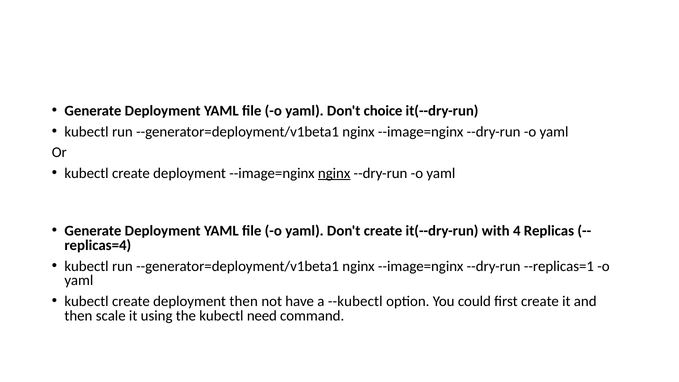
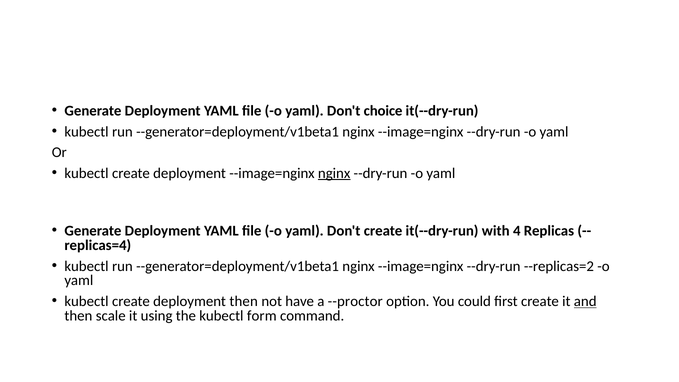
--replicas=1: --replicas=1 -> --replicas=2
--kubectl: --kubectl -> --proctor
and underline: none -> present
need: need -> form
